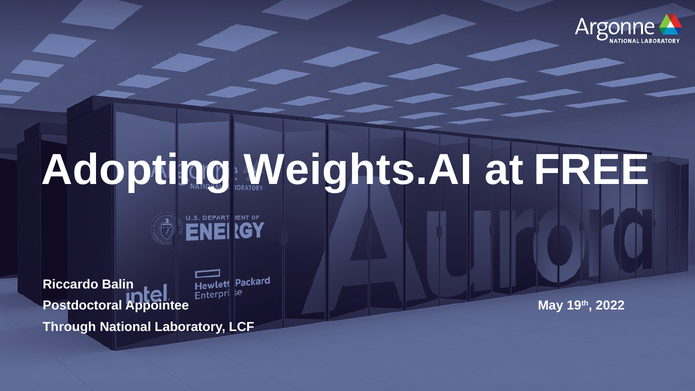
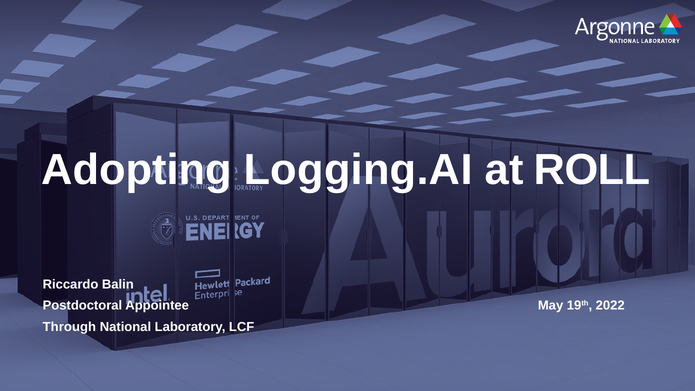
Weights.AI: Weights.AI -> Logging.AI
FREE: FREE -> ROLL
